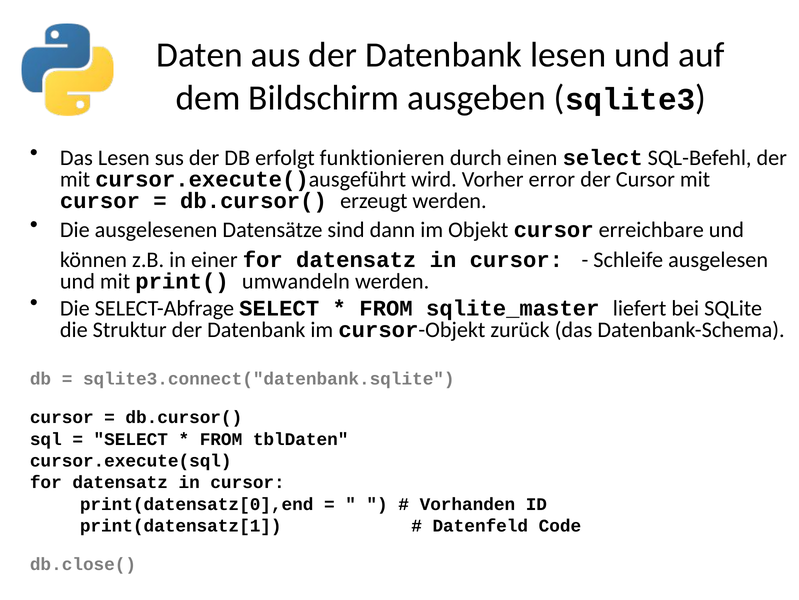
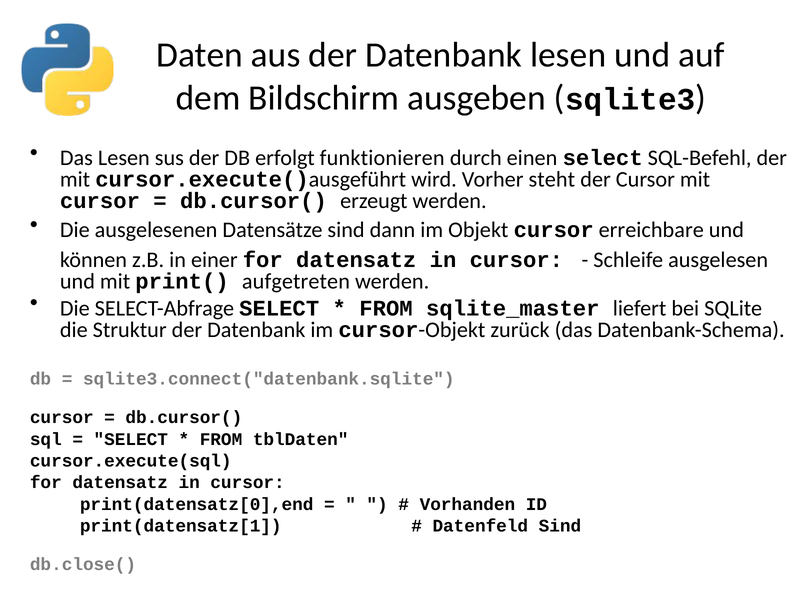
error: error -> steht
umwandeln: umwandeln -> aufgetreten
Datenfeld Code: Code -> Sind
